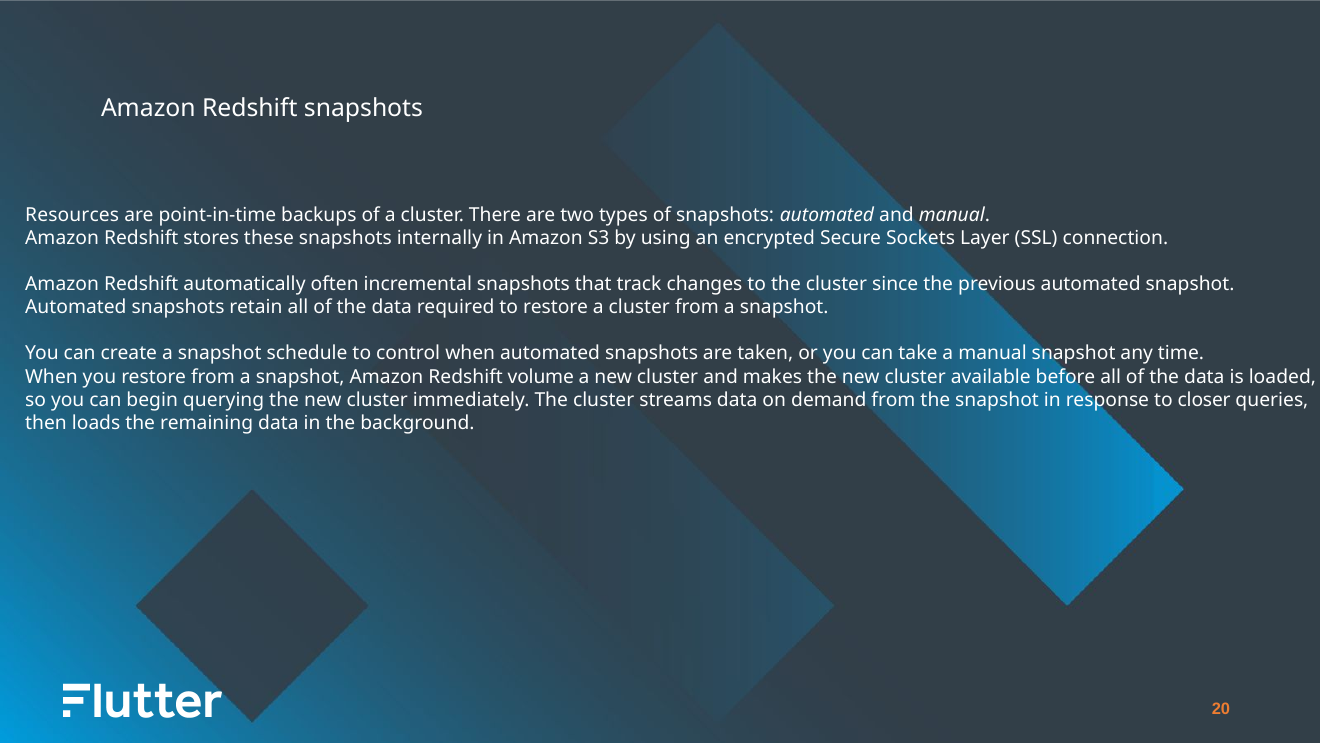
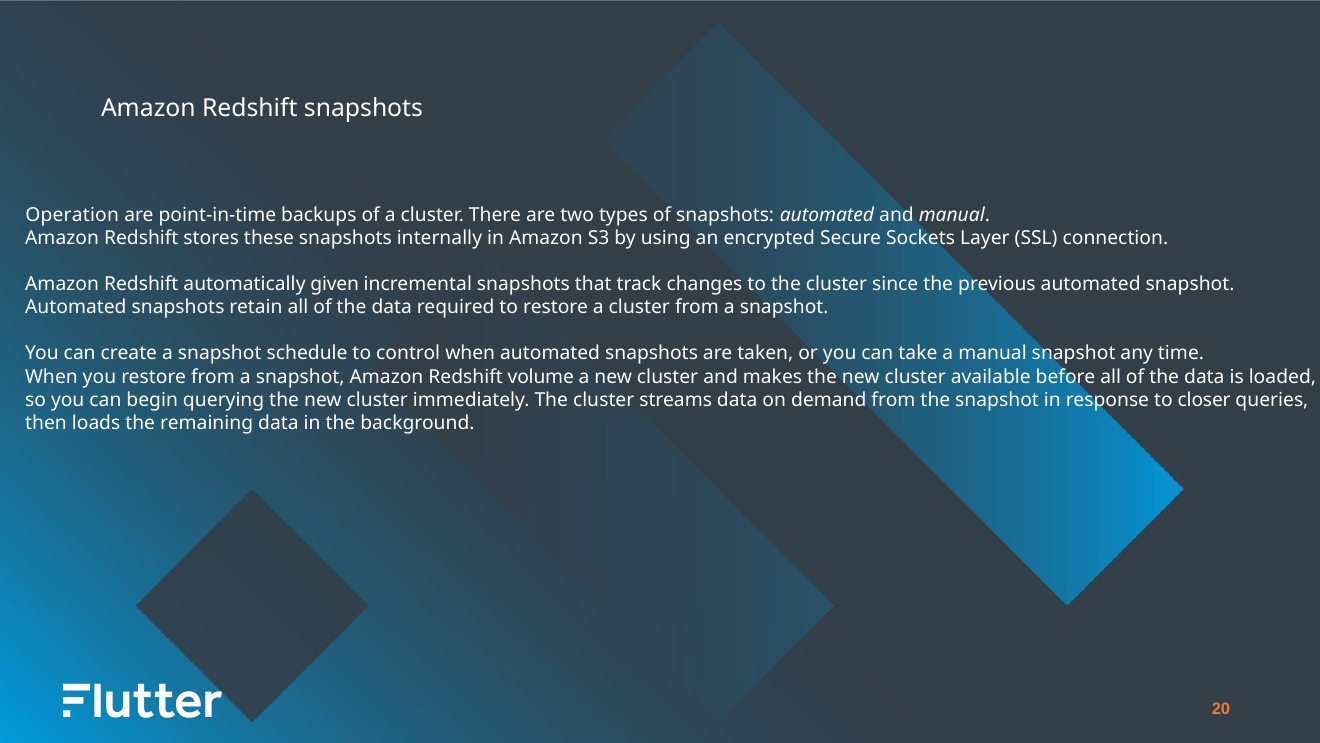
Resources: Resources -> Operation
often: often -> given
